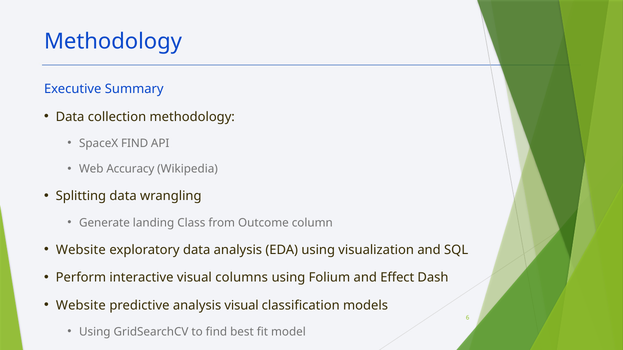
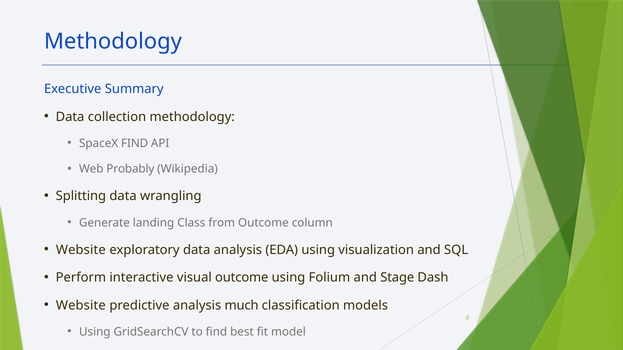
Accuracy: Accuracy -> Probably
visual columns: columns -> outcome
Effect: Effect -> Stage
analysis visual: visual -> much
